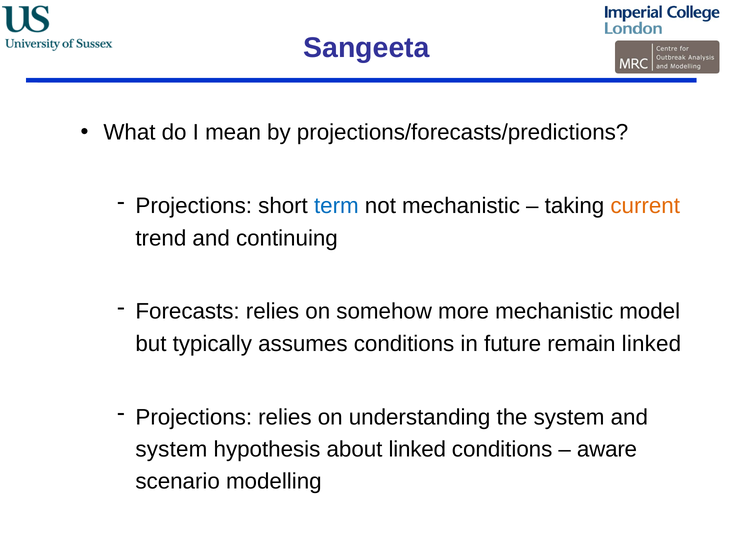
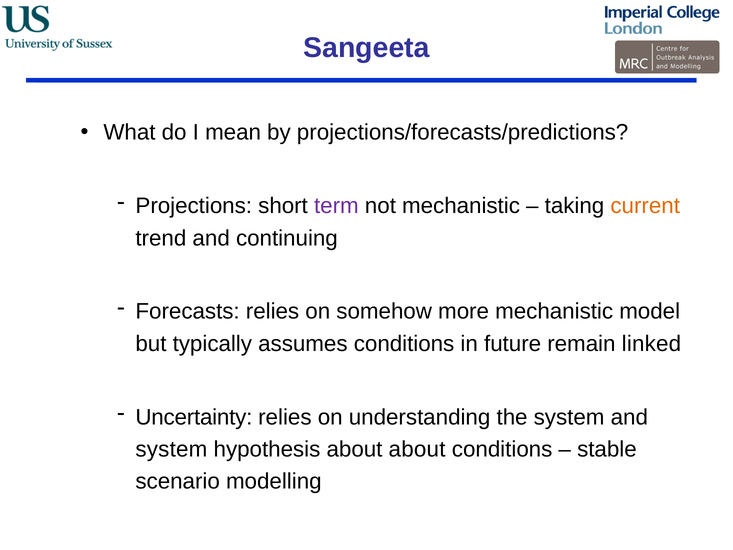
term colour: blue -> purple
Projections at (194, 417): Projections -> Uncertainty
about linked: linked -> about
aware: aware -> stable
